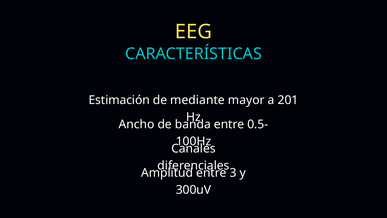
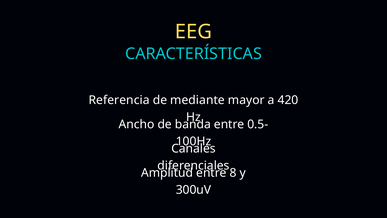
Estimación: Estimación -> Referencia
201: 201 -> 420
3: 3 -> 8
